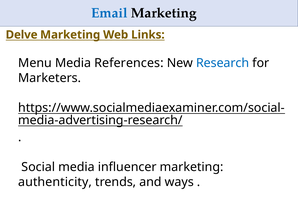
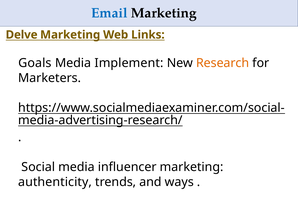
Menu: Menu -> Goals
References: References -> Implement
Research colour: blue -> orange
